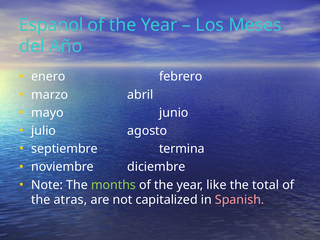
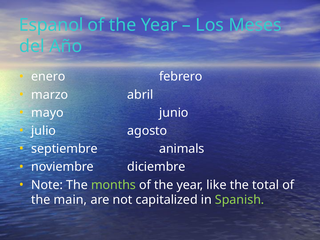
termina: termina -> animals
atras: atras -> main
Spanish colour: pink -> light green
